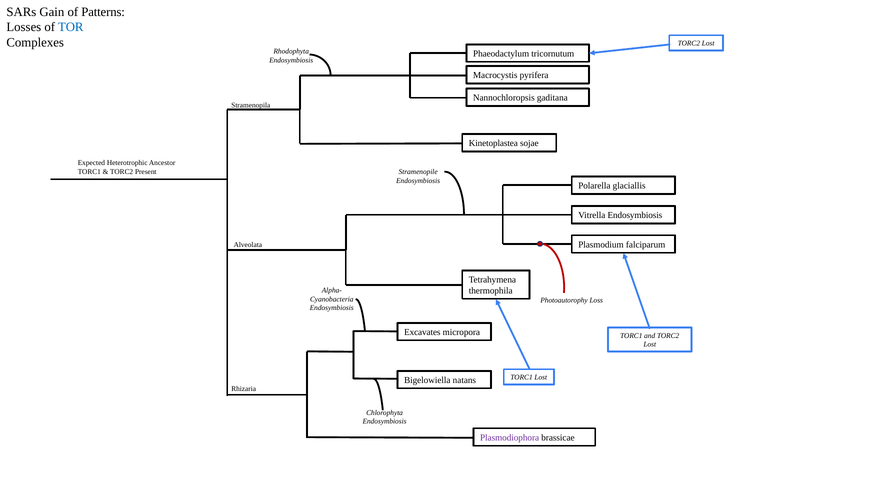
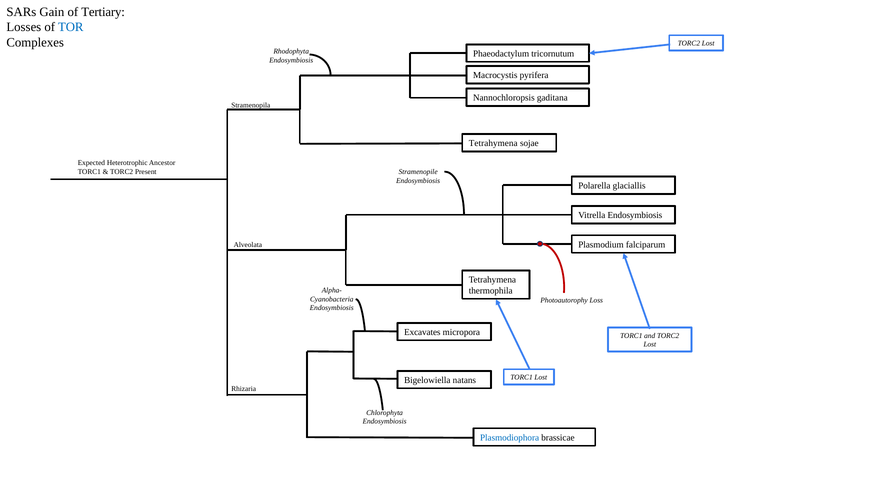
Patterns: Patterns -> Tertiary
Kinetoplastea at (493, 143): Kinetoplastea -> Tetrahymena
Plasmodiophora colour: purple -> blue
